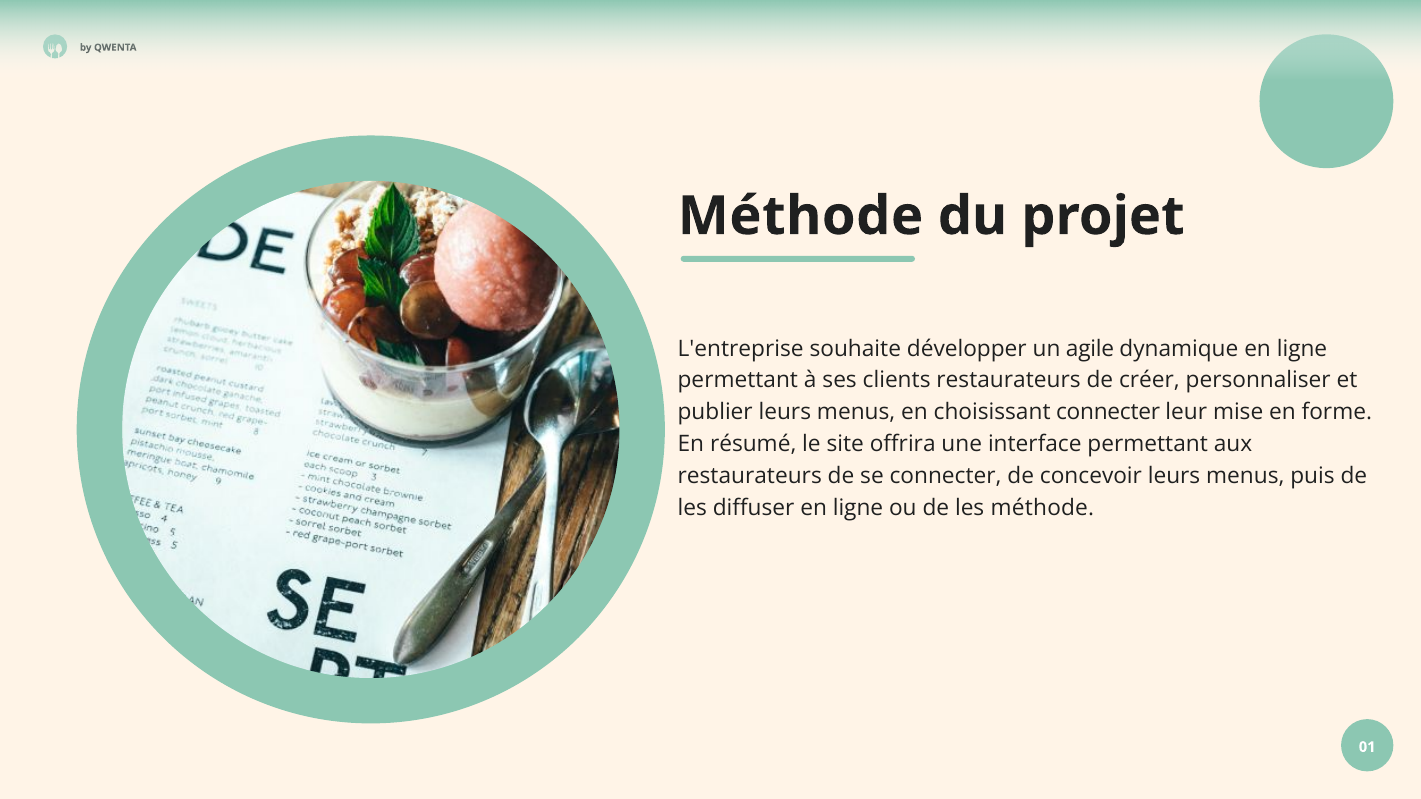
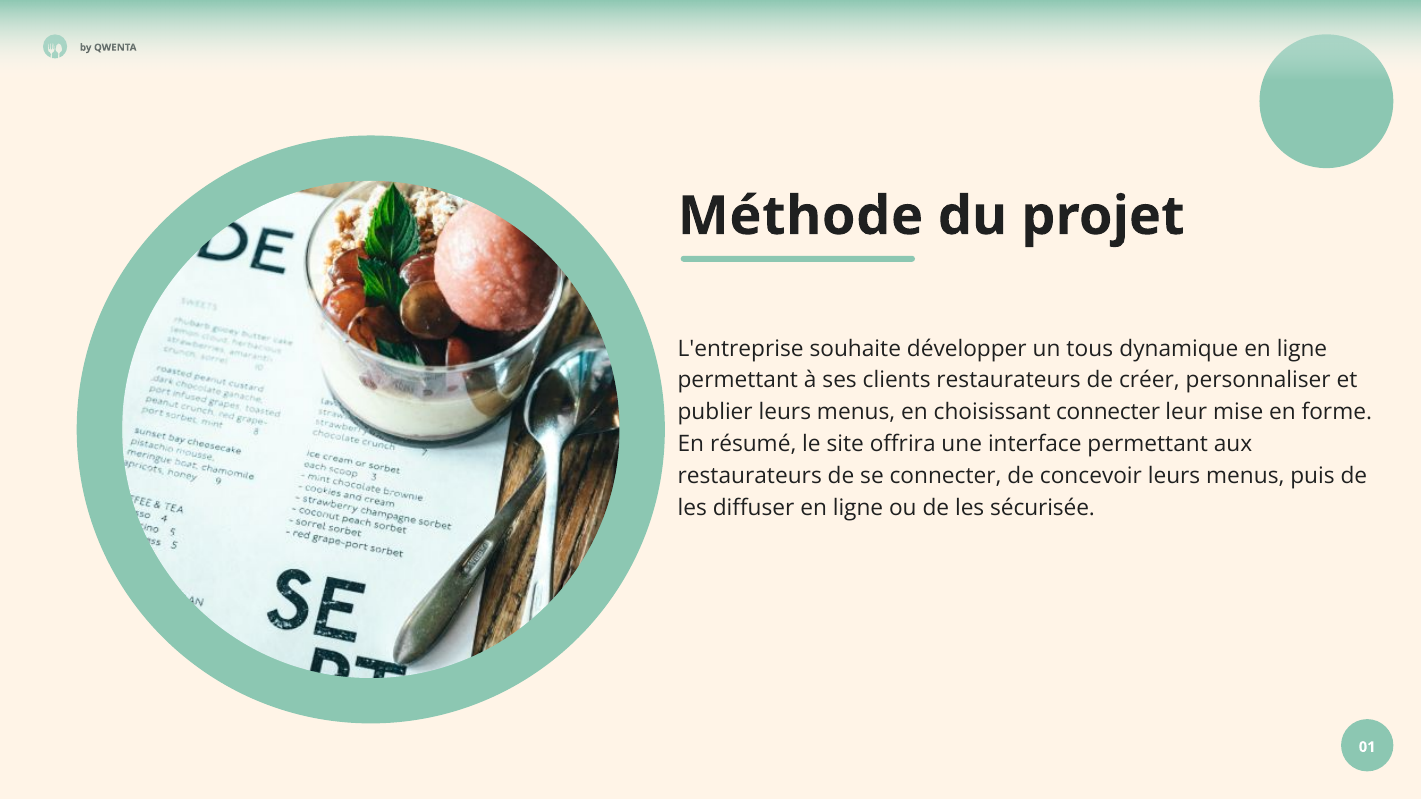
agile: agile -> tous
les méthode: méthode -> sécurisée
